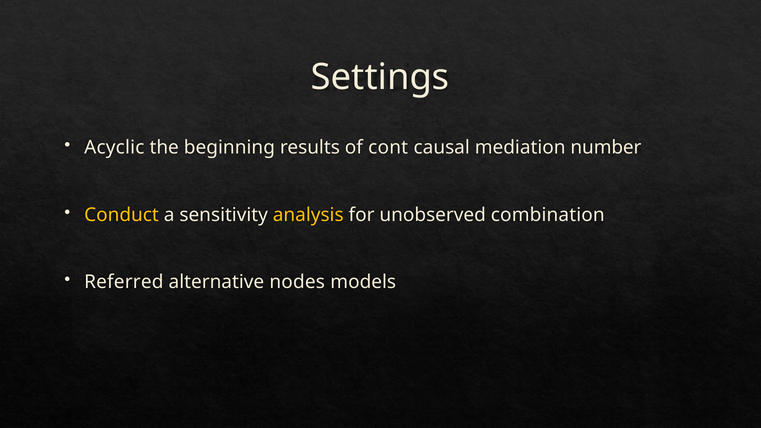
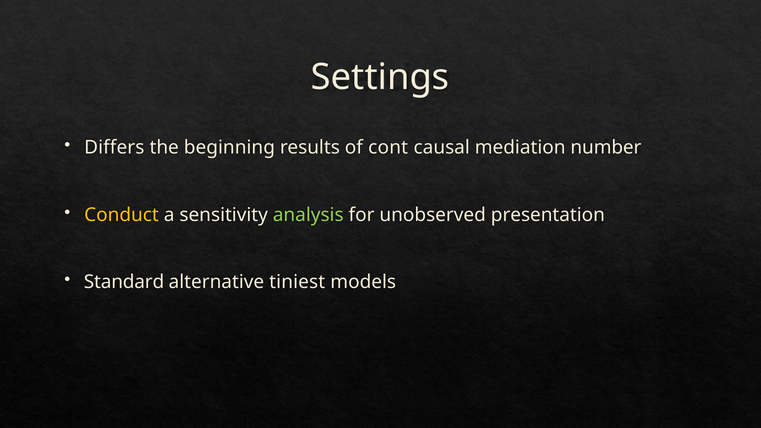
Acyclic: Acyclic -> Differs
analysis colour: yellow -> light green
combination: combination -> presentation
Referred: Referred -> Standard
nodes: nodes -> tiniest
